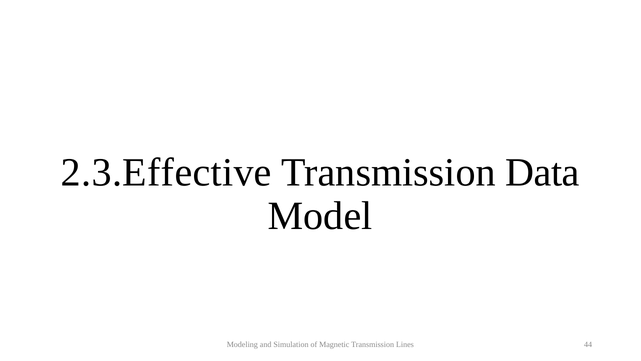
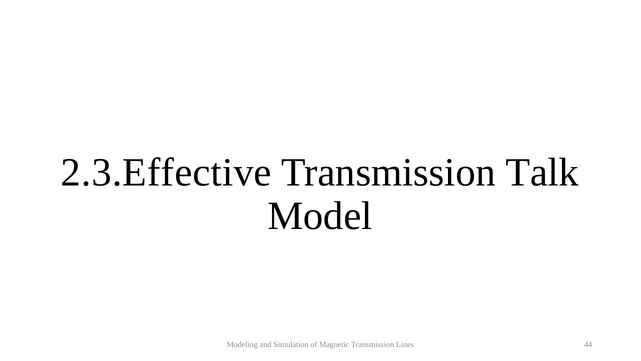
Data: Data -> Talk
